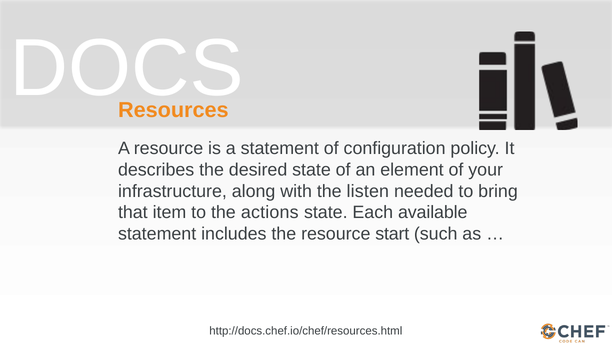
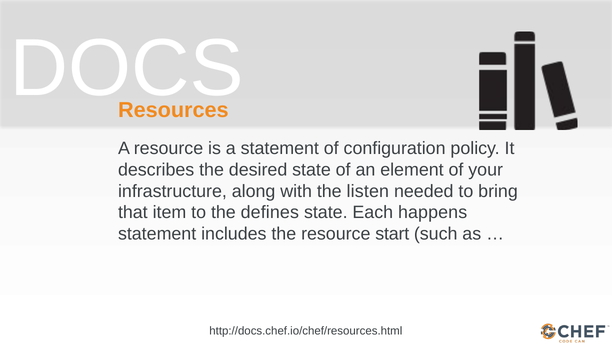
actions: actions -> defines
available: available -> happens
